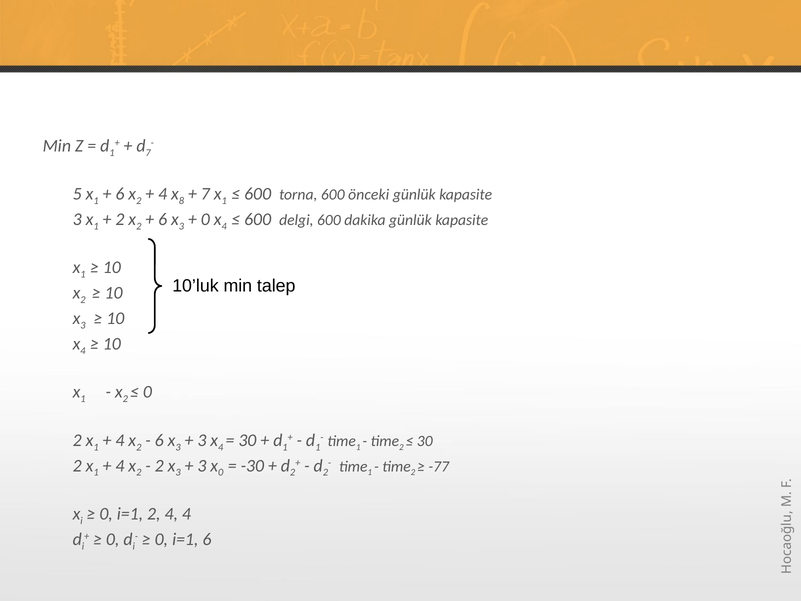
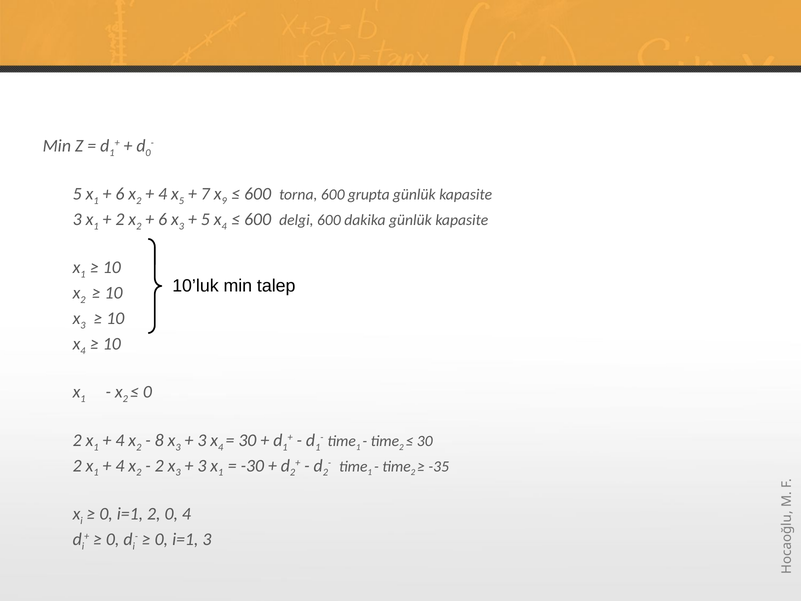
7 at (148, 153): 7 -> 0
8 at (181, 201): 8 -> 5
1 at (224, 201): 1 -> 9
önceki: önceki -> grupta
0 at (205, 219): 0 -> 5
6 at (159, 440): 6 -> 8
0 at (221, 472): 0 -> 1
-77: -77 -> -35
2 4: 4 -> 0
i=1 6: 6 -> 3
